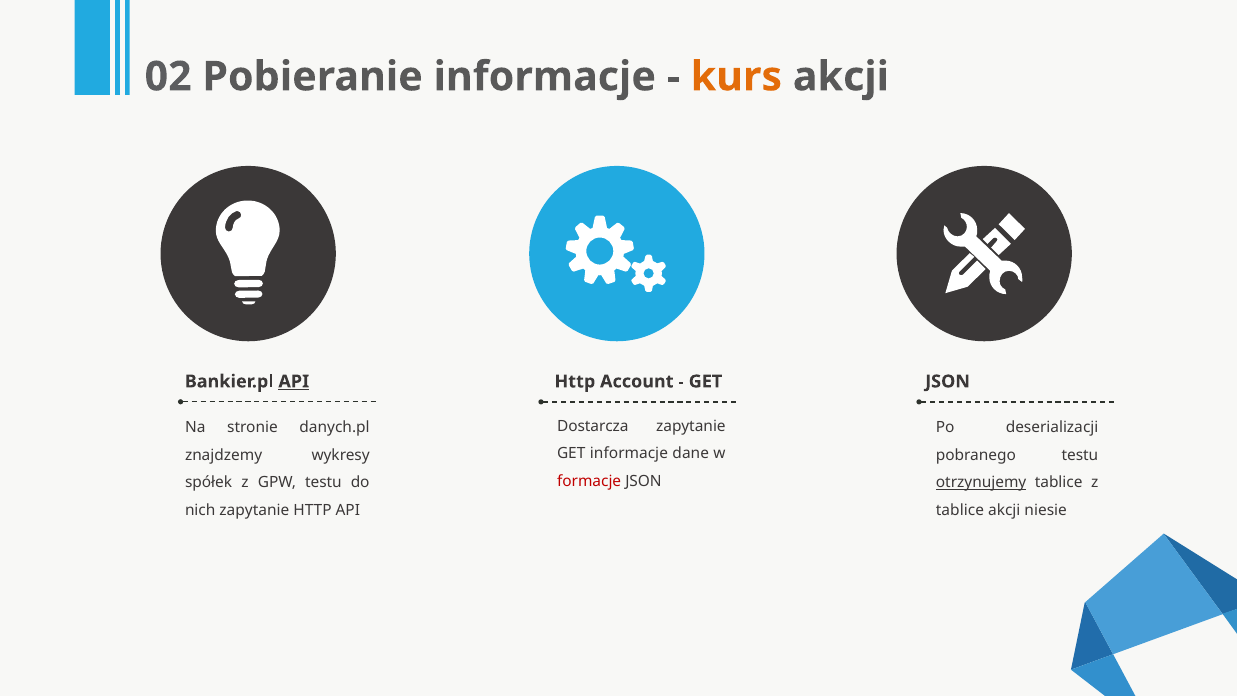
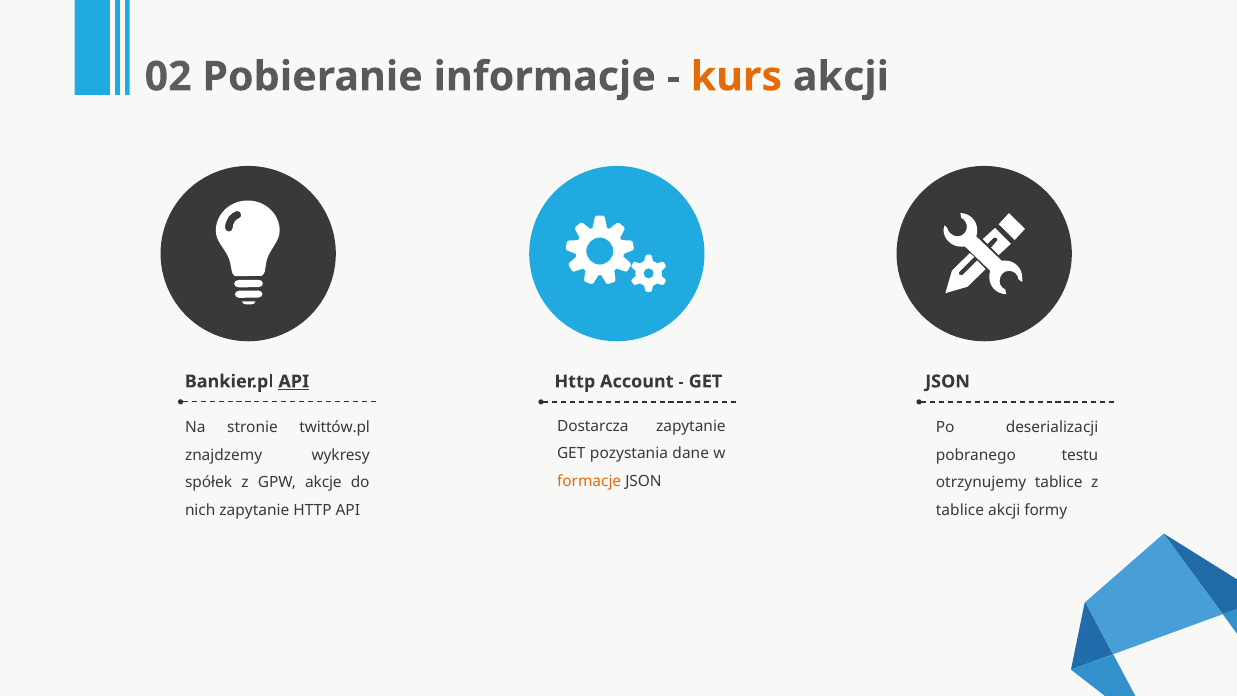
danych.pl: danych.pl -> twittów.pl
GET informacje: informacje -> pozystania
formacje colour: red -> orange
GPW testu: testu -> akcje
otrzynujemy underline: present -> none
niesie: niesie -> formy
